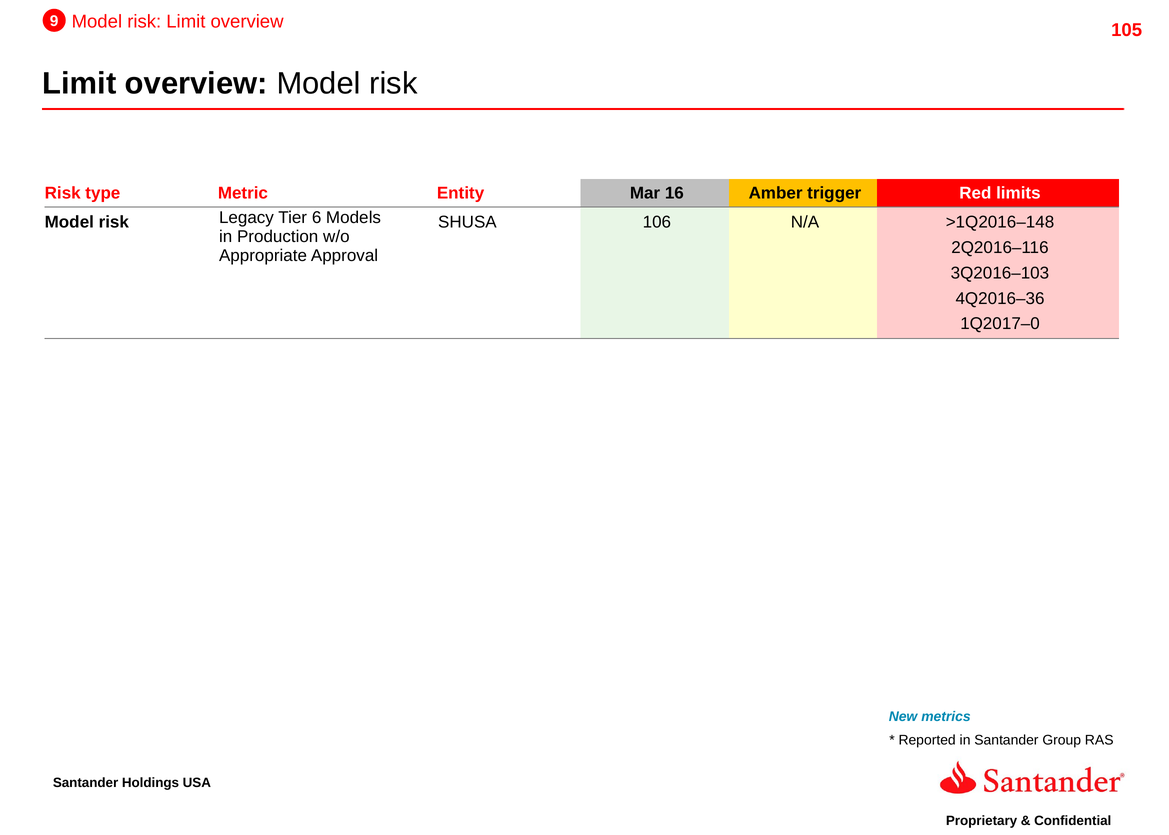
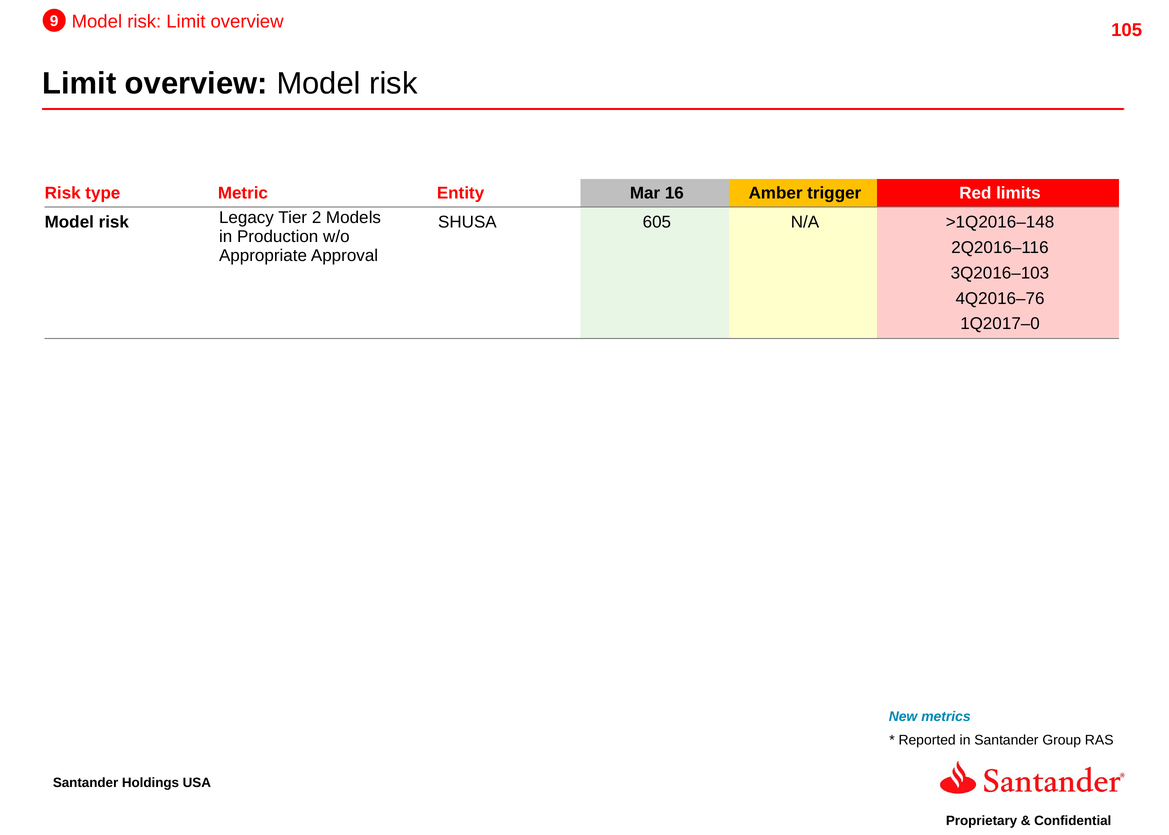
6: 6 -> 2
106: 106 -> 605
4Q2016–36: 4Q2016–36 -> 4Q2016–76
